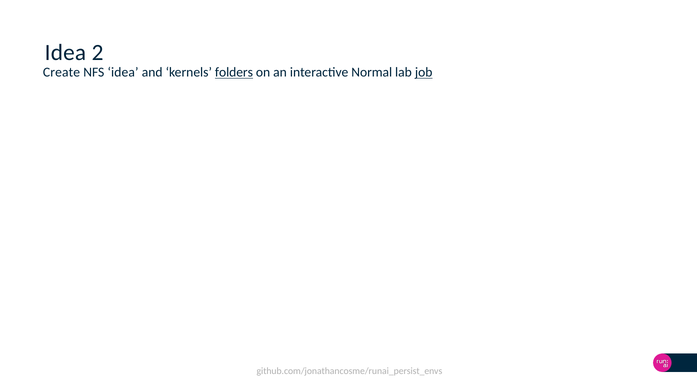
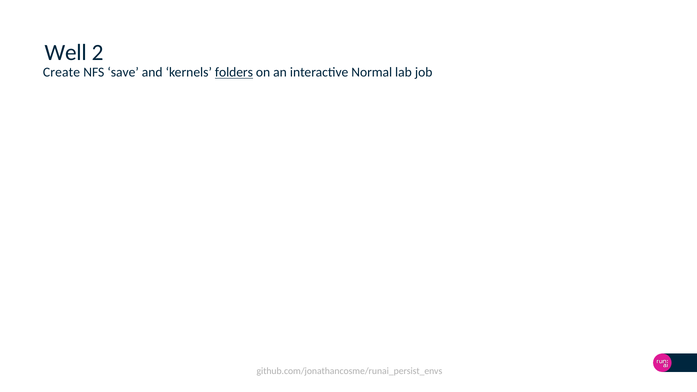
Idea at (65, 53): Idea -> Well
NFS idea: idea -> save
job underline: present -> none
